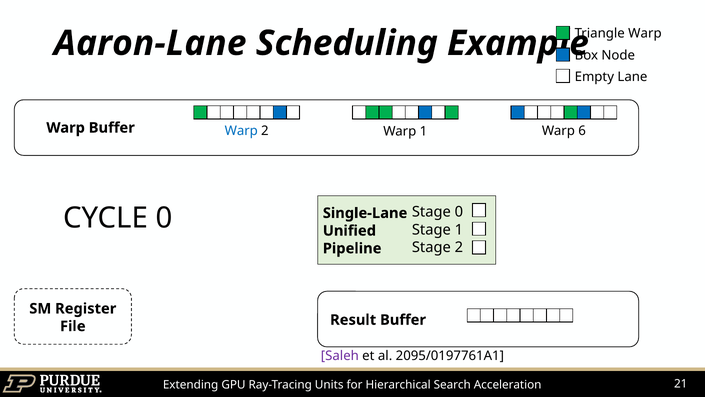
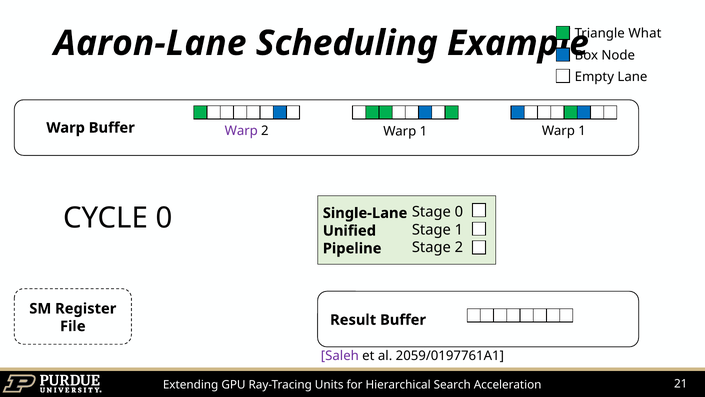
Triangle Warp: Warp -> What
Warp at (241, 131) colour: blue -> purple
1 Warp 6: 6 -> 1
2095/0197761A1: 2095/0197761A1 -> 2059/0197761A1
